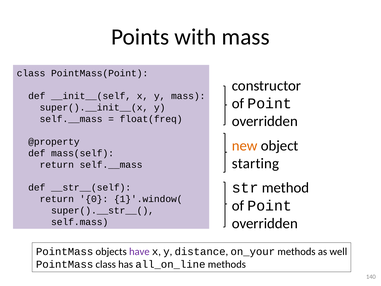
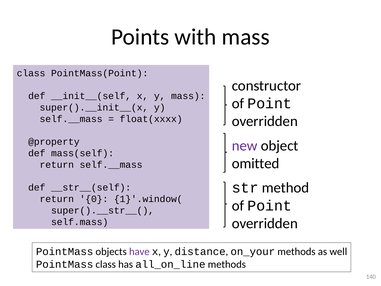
float(freq: float(freq -> float(xxxx
new colour: orange -> purple
starting: starting -> omitted
